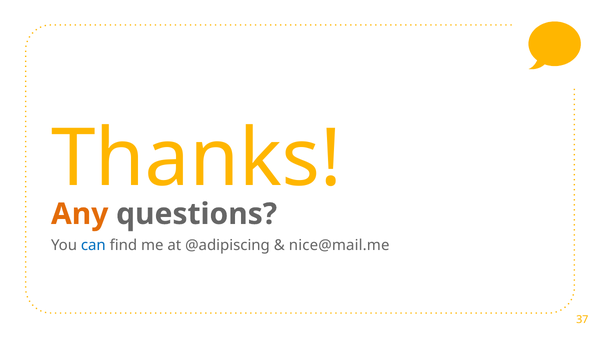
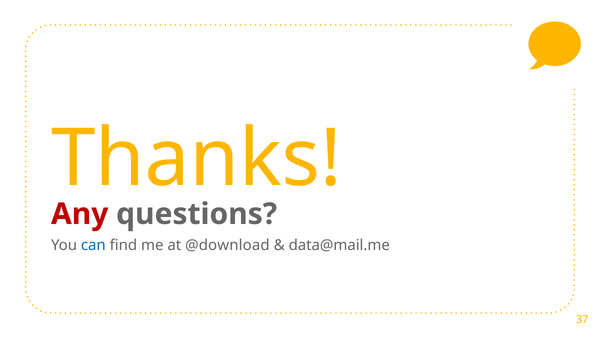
Any colour: orange -> red
@adipiscing: @adipiscing -> @download
nice@mail.me: nice@mail.me -> data@mail.me
